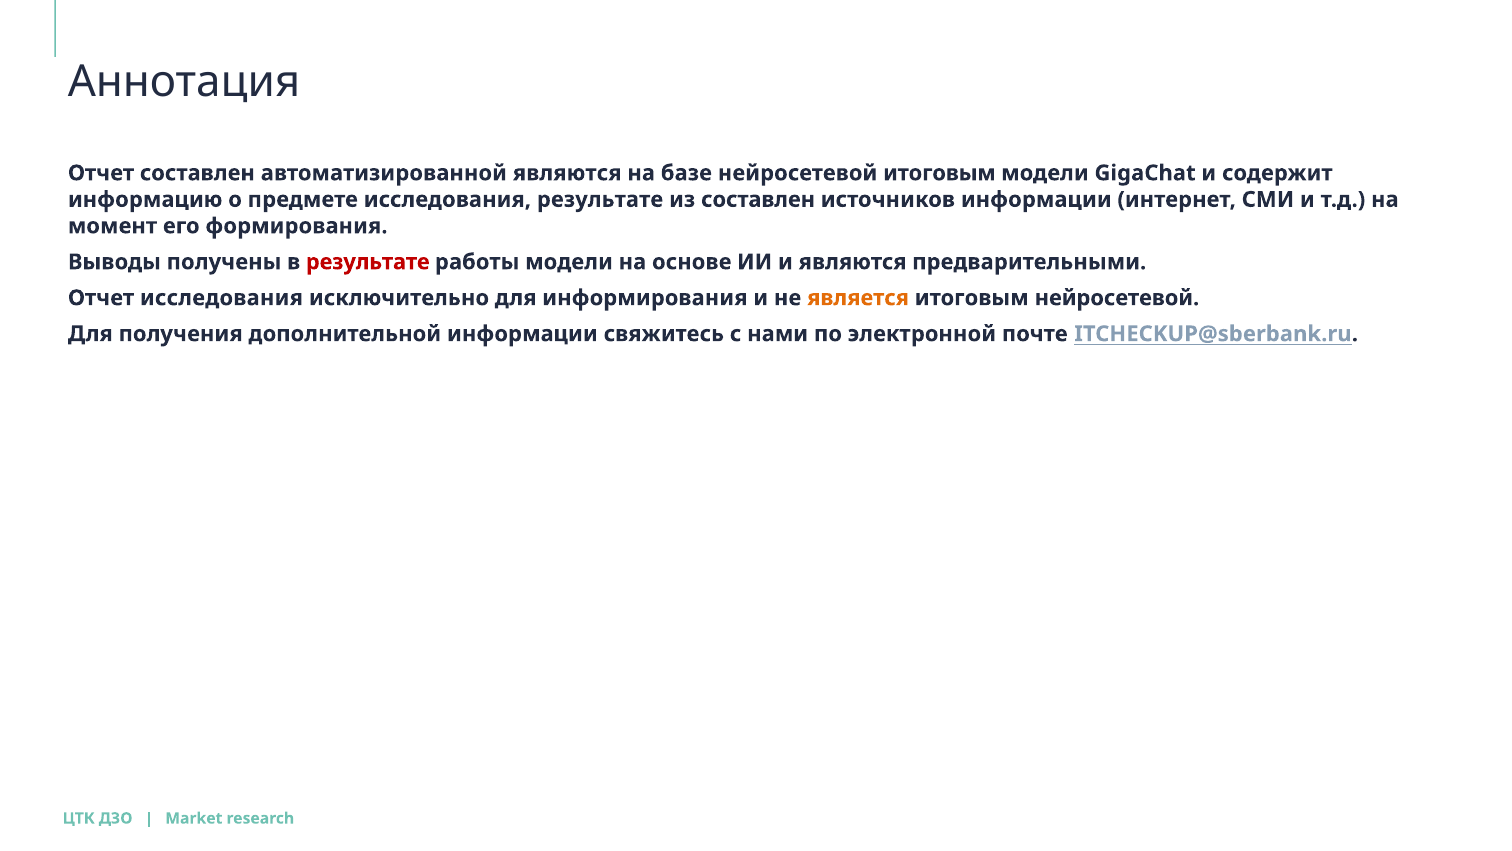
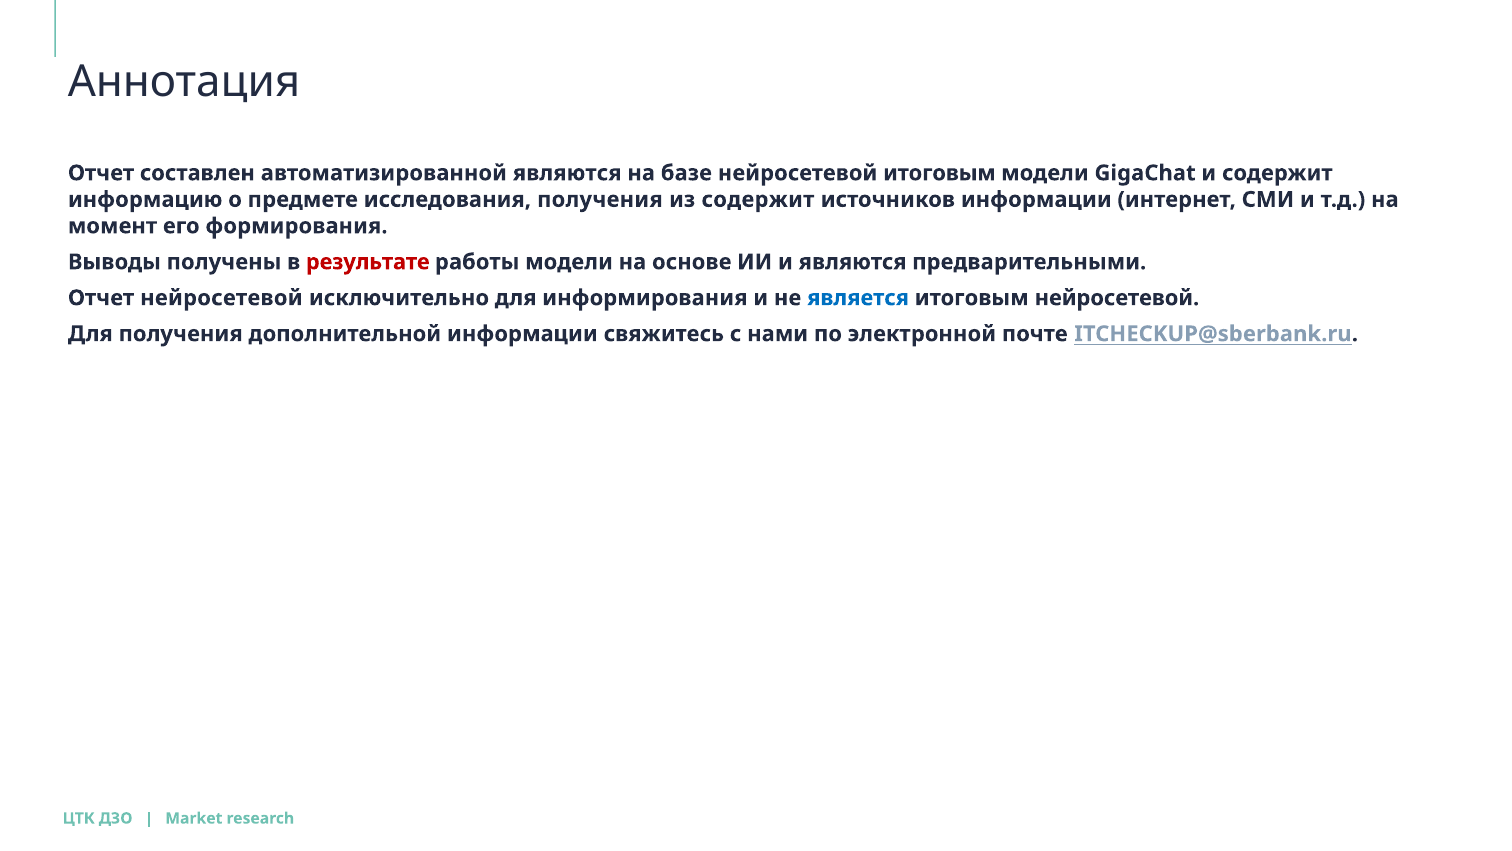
исследования результате: результате -> получения
из составлен: составлен -> содержит
Отчет исследования: исследования -> нейросетевой
является colour: orange -> blue
